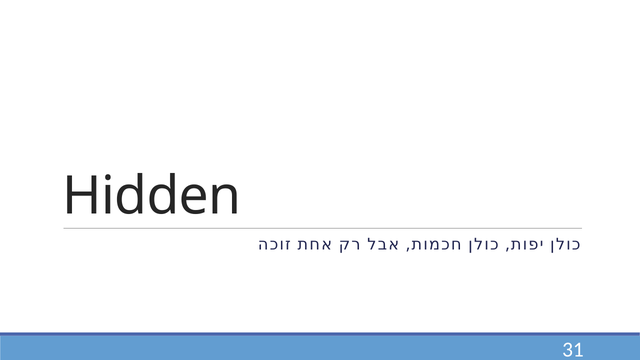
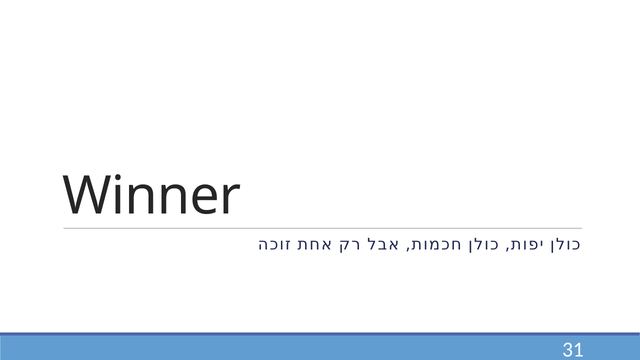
Hidden: Hidden -> Winner
